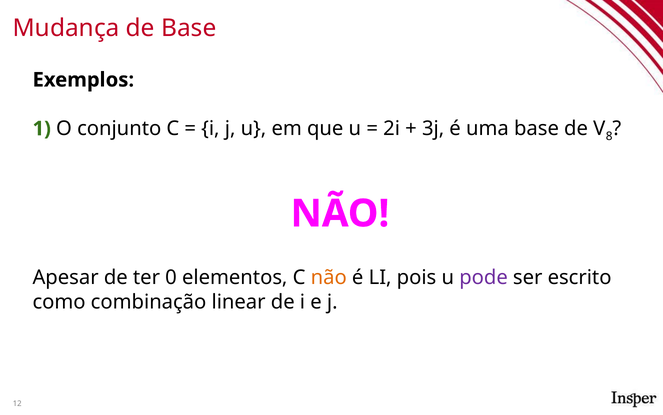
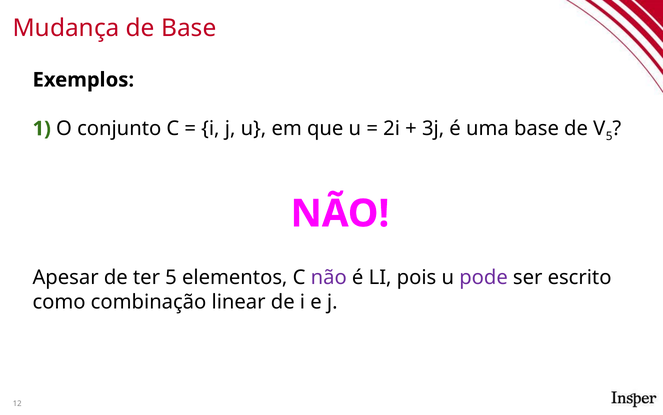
8 at (609, 136): 8 -> 5
ter 0: 0 -> 5
não at (329, 277) colour: orange -> purple
